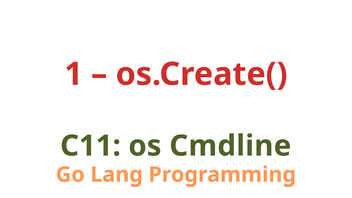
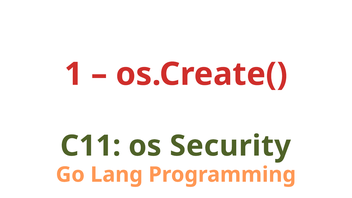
Cmdline: Cmdline -> Security
